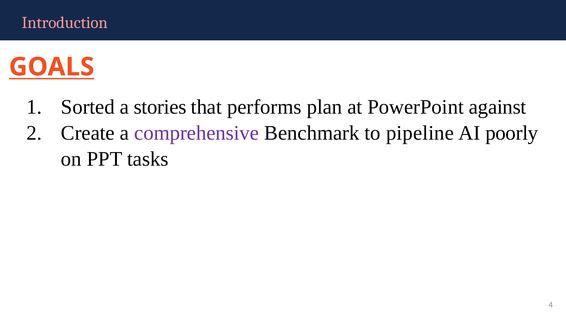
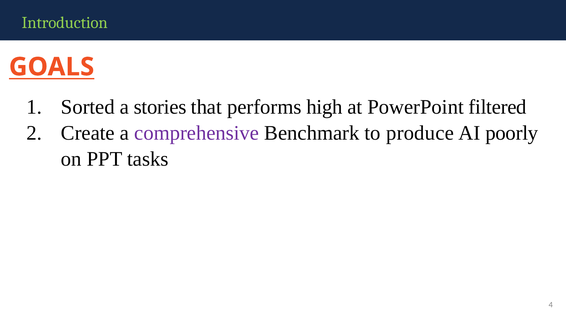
Introduction colour: pink -> light green
plan: plan -> high
against: against -> filtered
pipeline: pipeline -> produce
